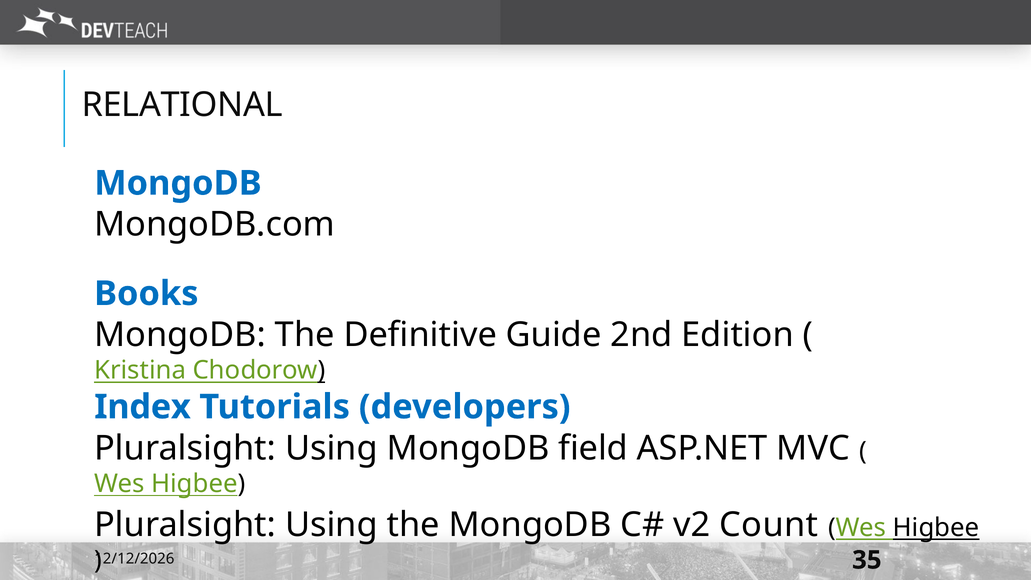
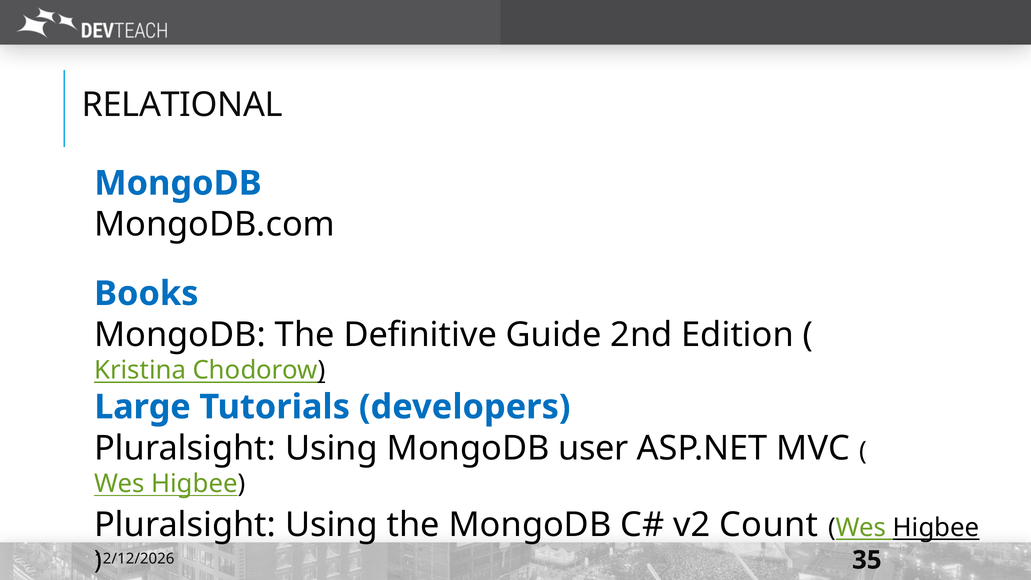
Index: Index -> Large
field: field -> user
